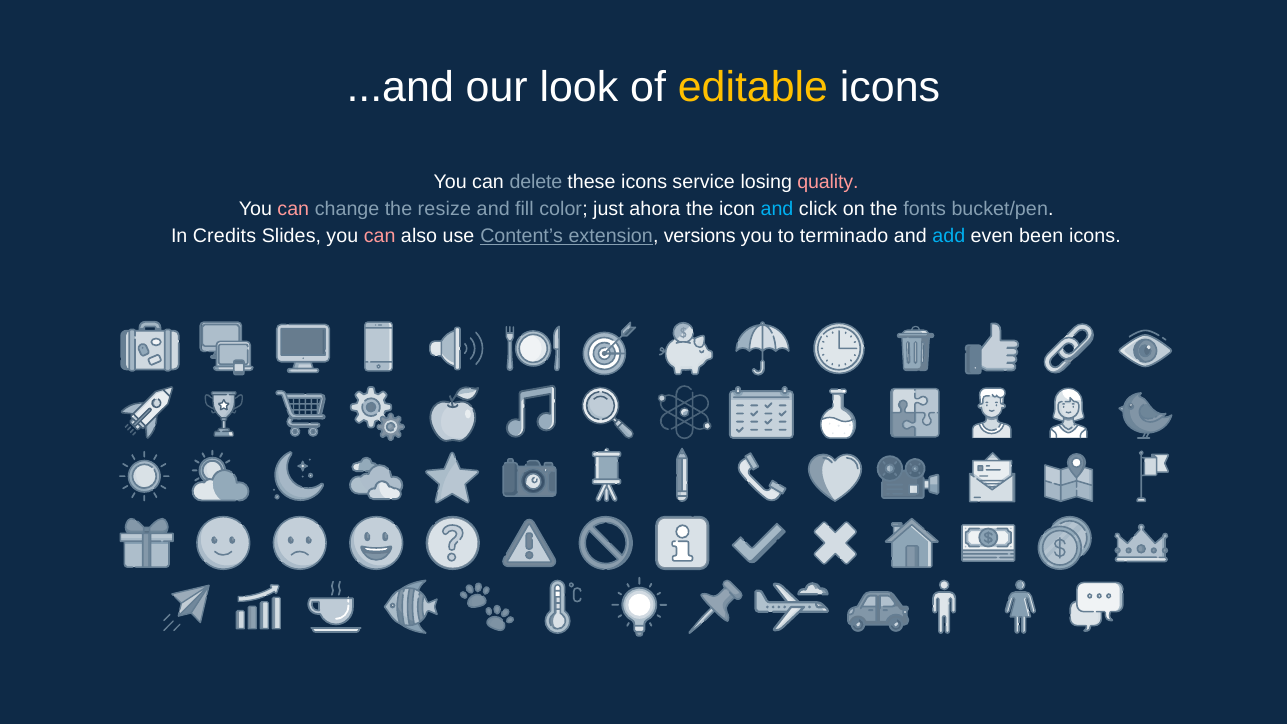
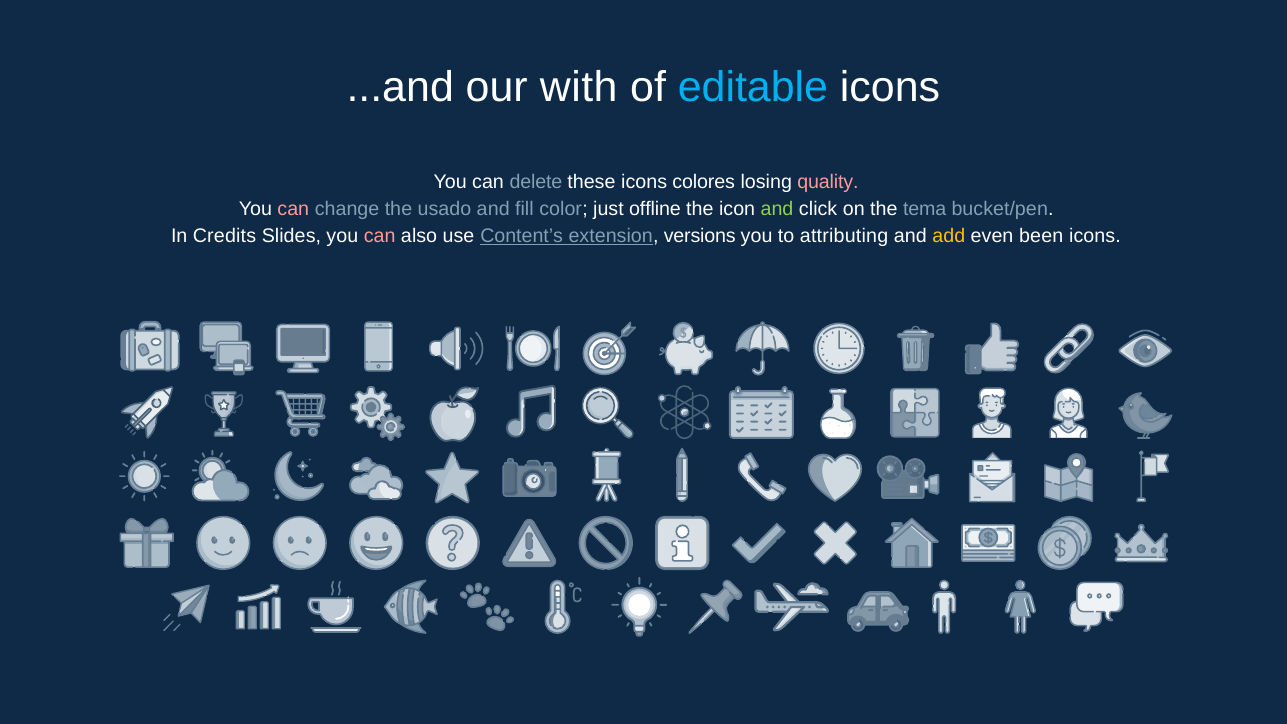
look: look -> with
editable colour: yellow -> light blue
service: service -> colores
resize: resize -> usado
ahora: ahora -> offline
and at (777, 209) colour: light blue -> light green
fonts: fonts -> tema
terminado: terminado -> attributing
add colour: light blue -> yellow
